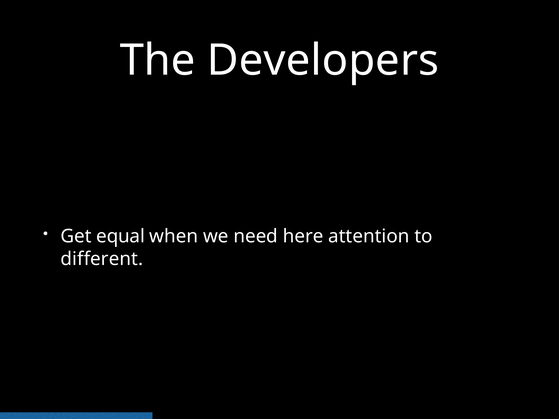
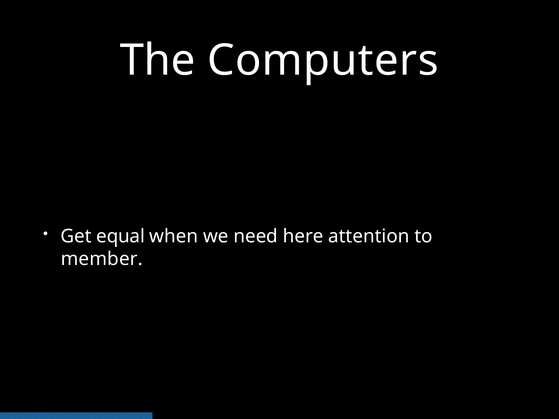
Developers: Developers -> Computers
different: different -> member
